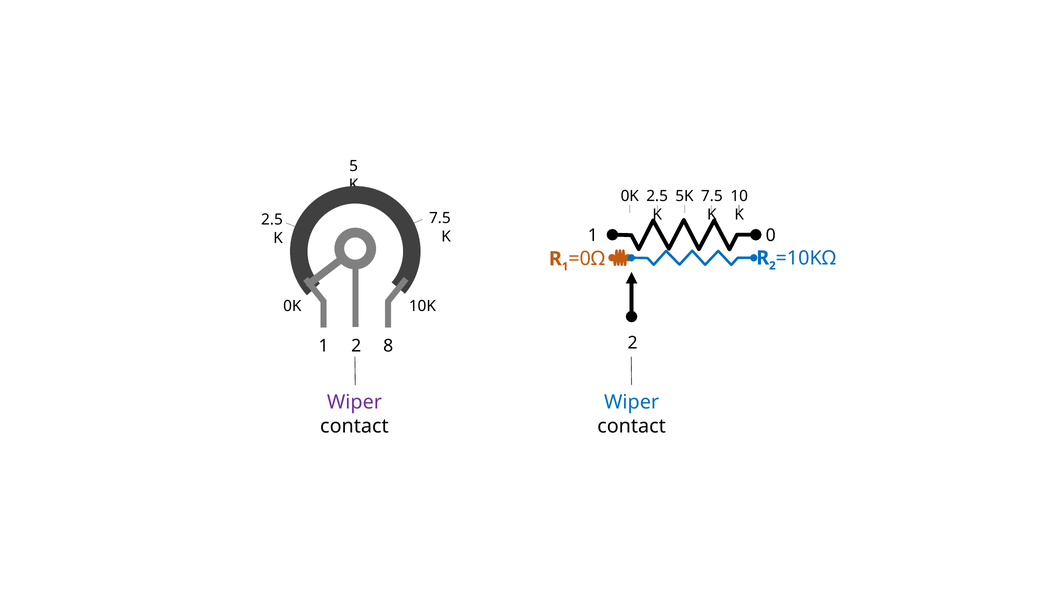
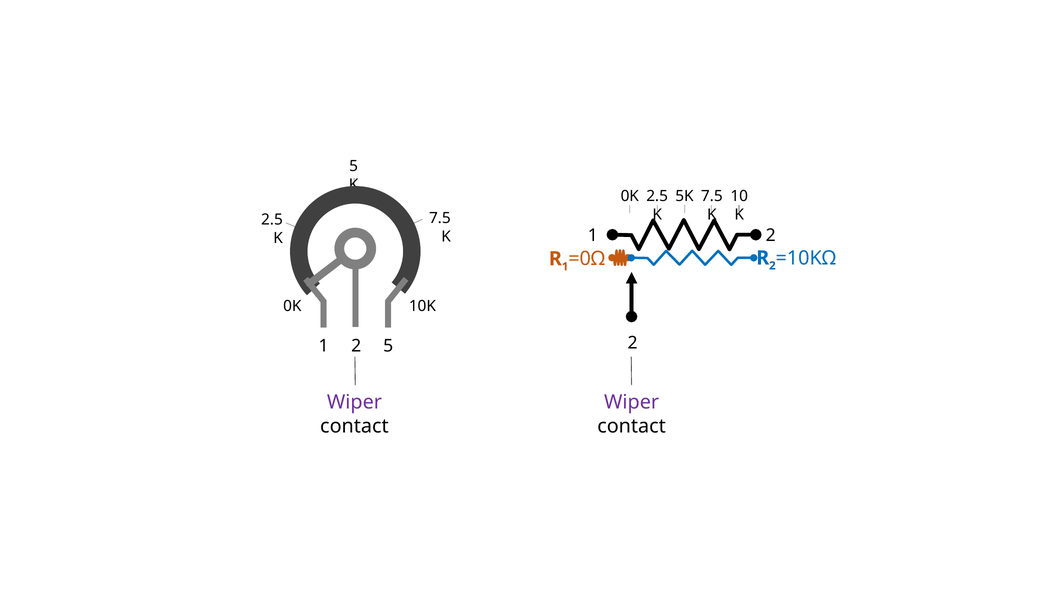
1 0: 0 -> 2
1 8: 8 -> 5
Wiper at (632, 402) colour: blue -> purple
